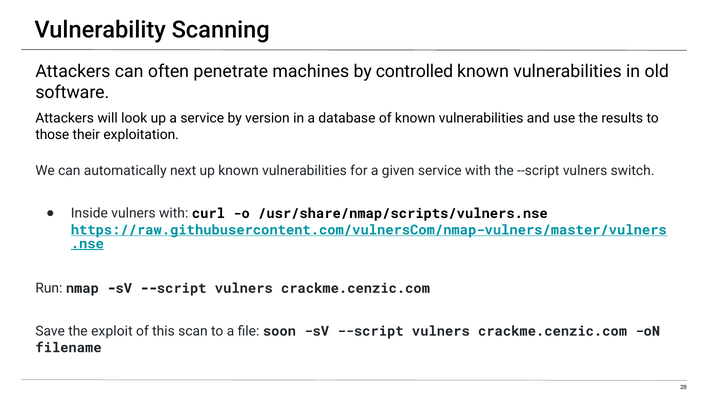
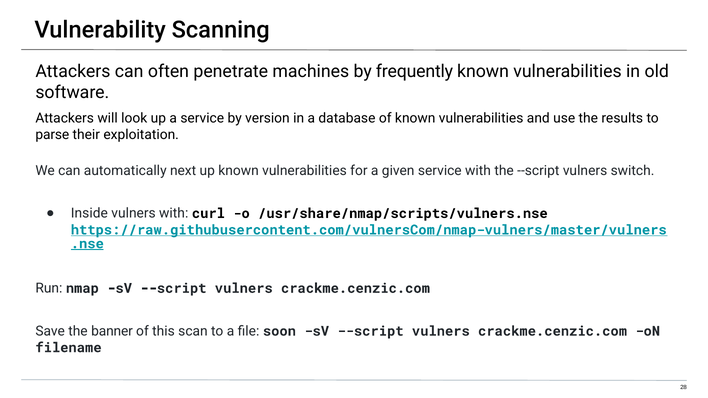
controlled: controlled -> frequently
those: those -> parse
exploit: exploit -> banner
